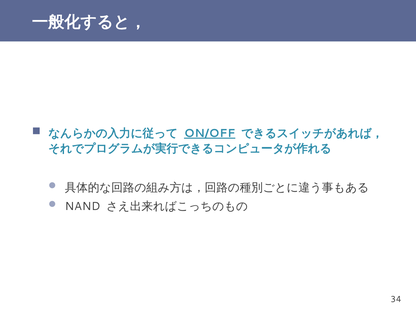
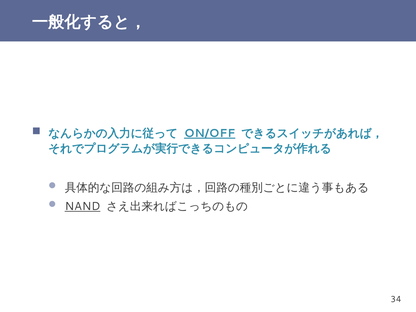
NAND underline: none -> present
